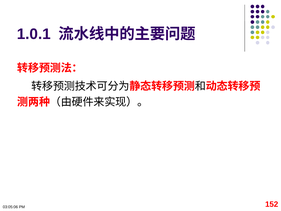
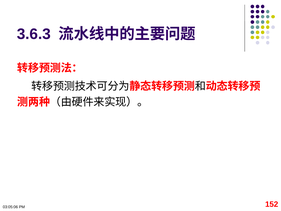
1.0.1: 1.0.1 -> 3.6.3
